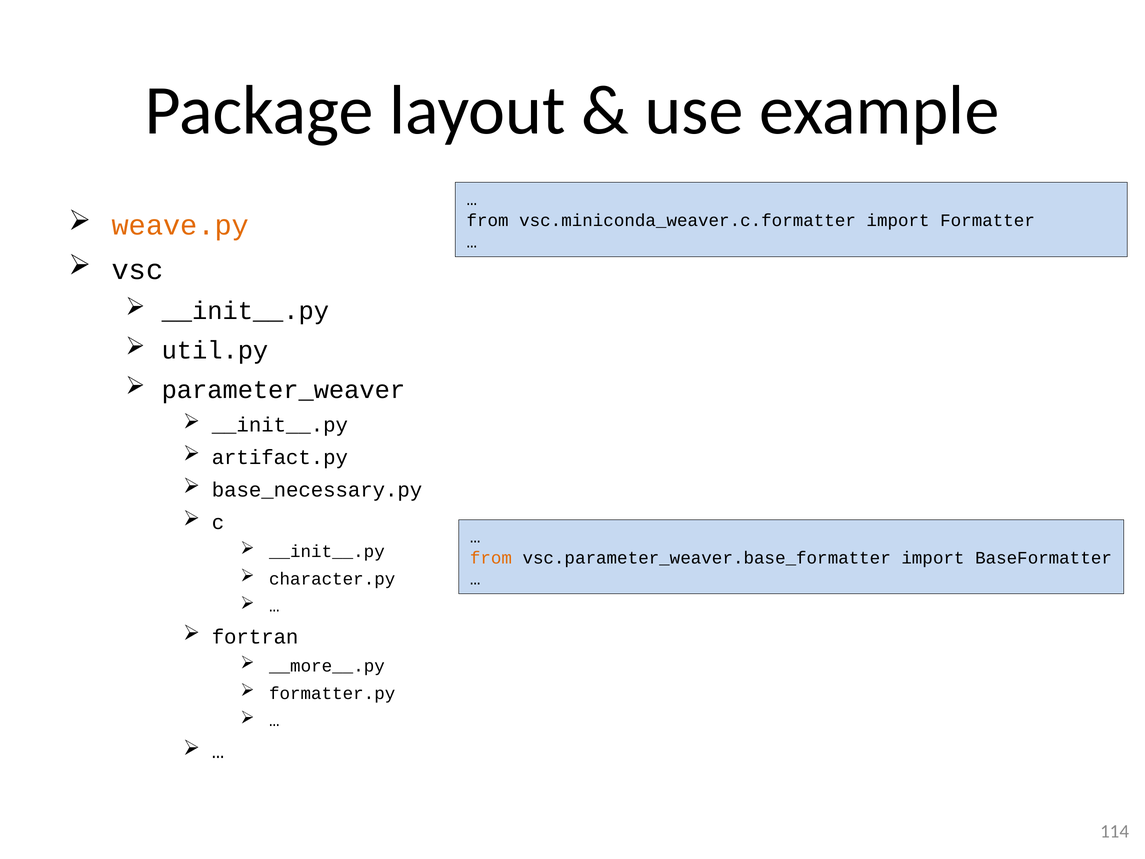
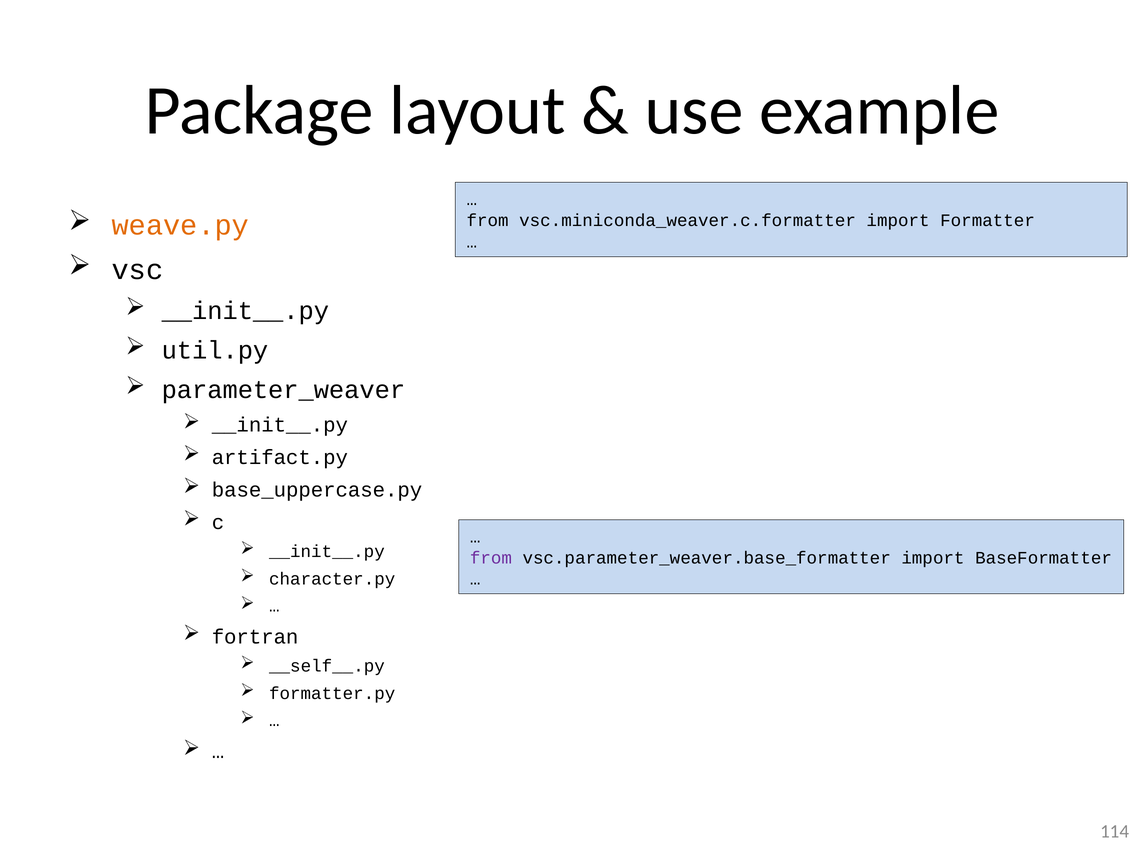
base_necessary.py: base_necessary.py -> base_uppercase.py
from at (491, 558) colour: orange -> purple
__more__.py: __more__.py -> __self__.py
